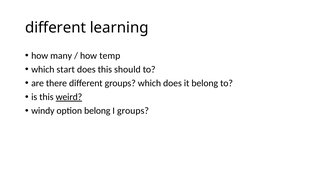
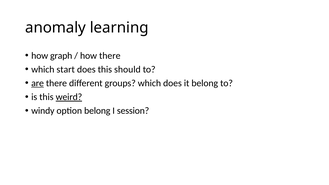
different at (56, 28): different -> anomaly
many: many -> graph
how temp: temp -> there
are underline: none -> present
I groups: groups -> session
